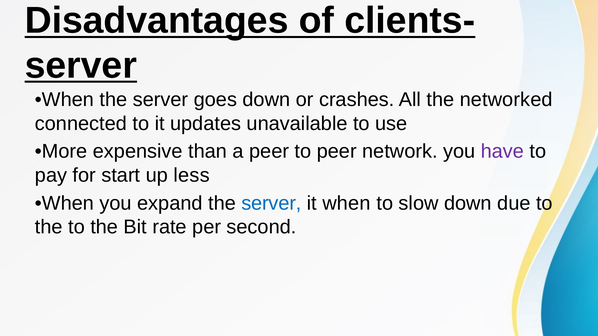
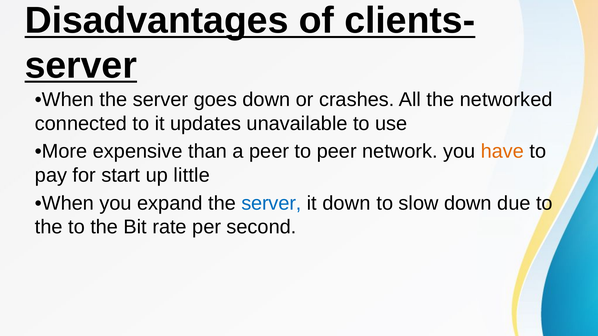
have colour: purple -> orange
less: less -> little
it when: when -> down
